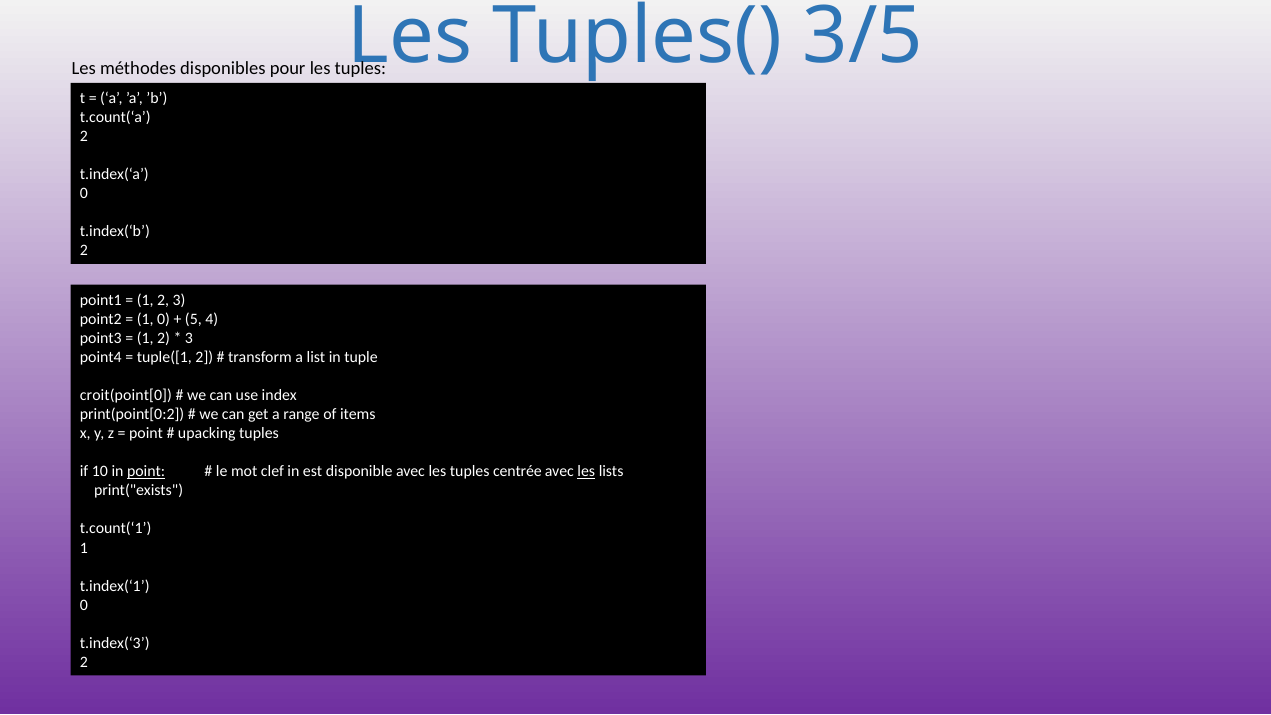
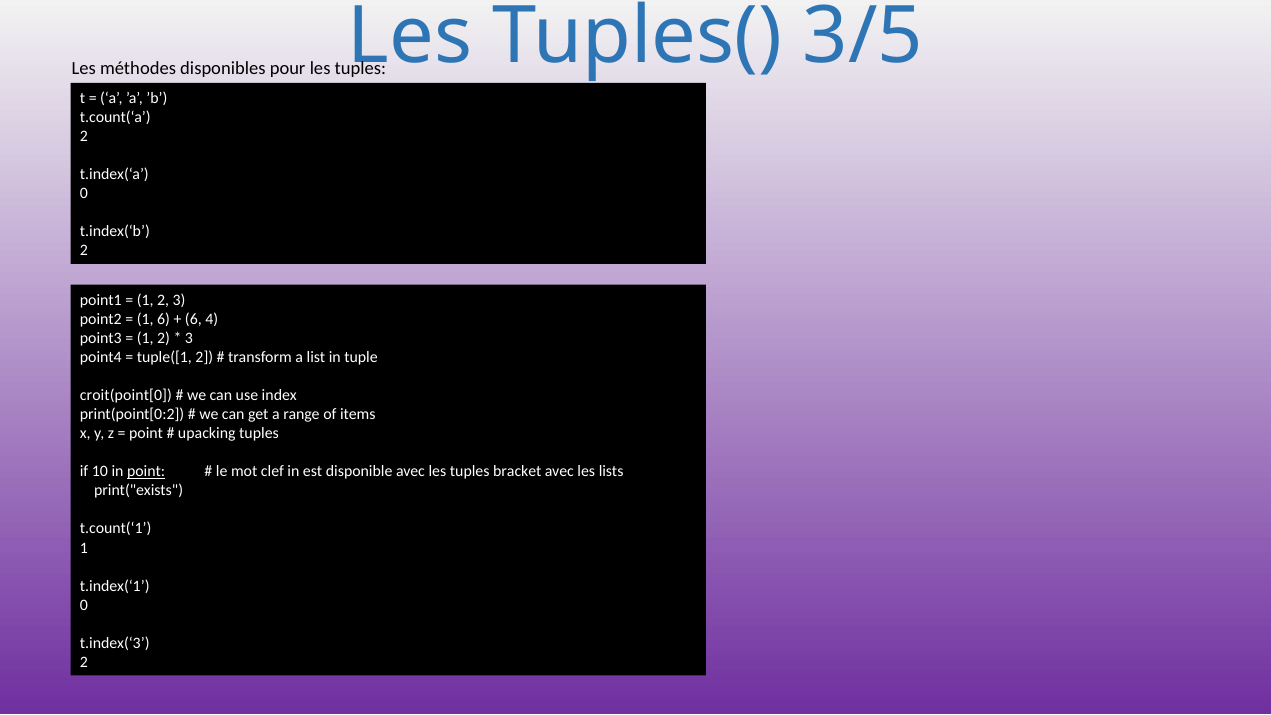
1 0: 0 -> 6
5 at (193, 319): 5 -> 6
centrée: centrée -> bracket
les at (586, 471) underline: present -> none
